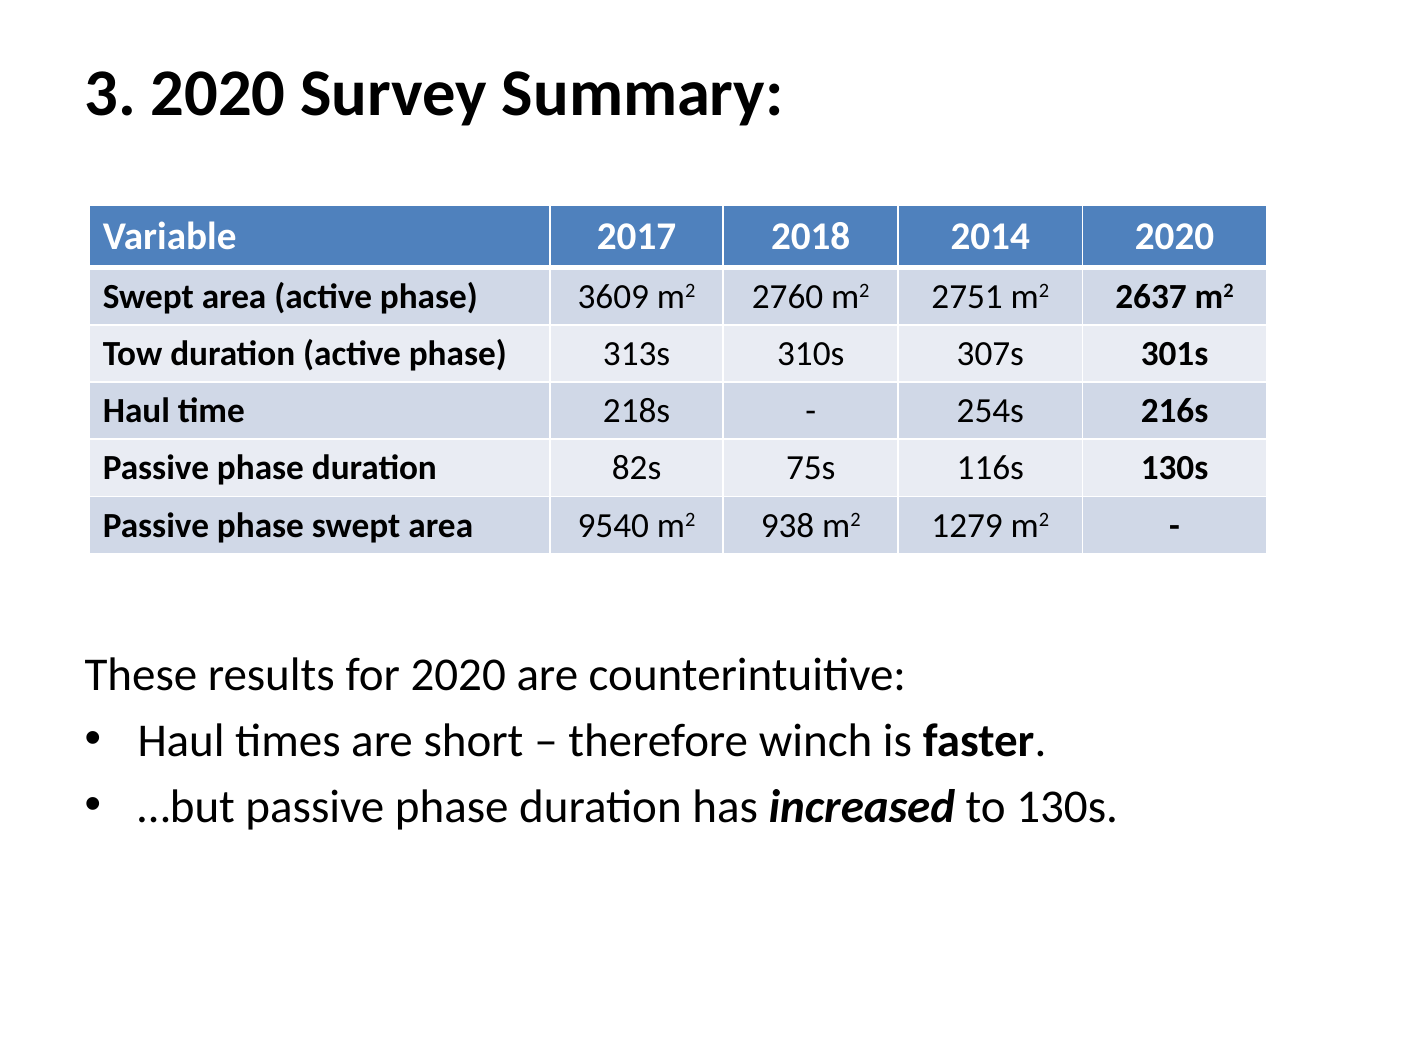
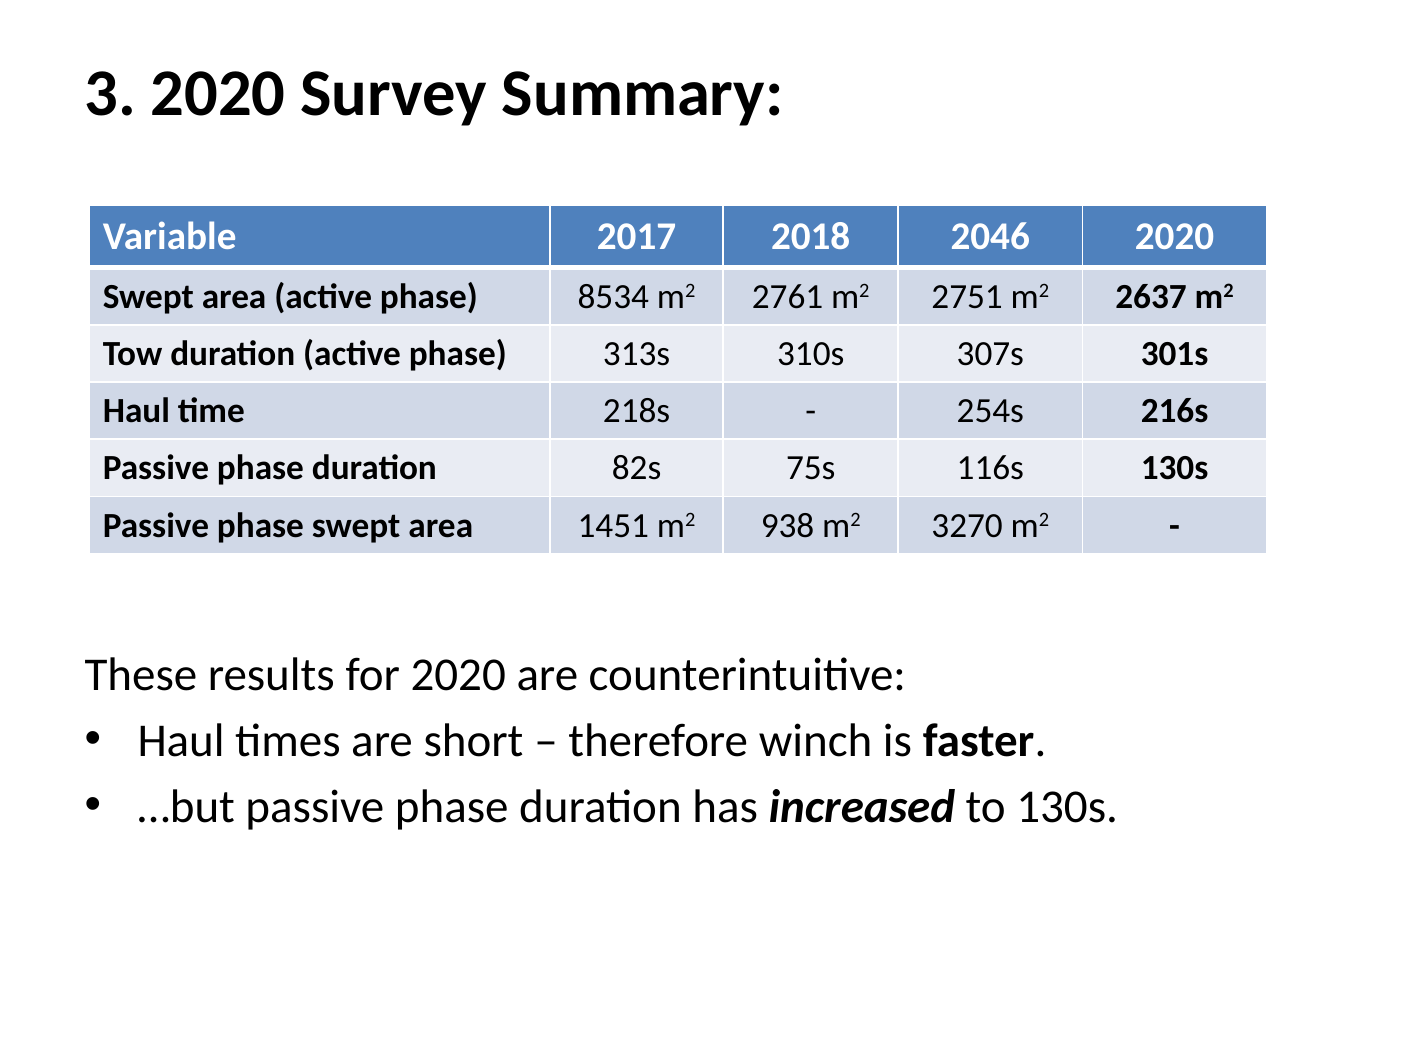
2014: 2014 -> 2046
3609: 3609 -> 8534
2760: 2760 -> 2761
9540: 9540 -> 1451
1279: 1279 -> 3270
